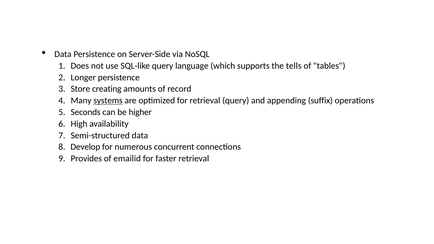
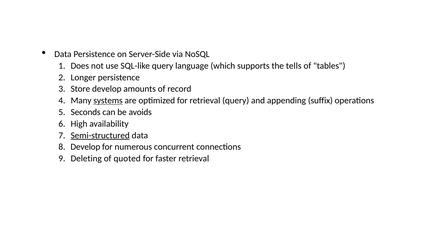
Store creating: creating -> develop
higher: higher -> avoids
Semi-structured underline: none -> present
Provides: Provides -> Deleting
emailid: emailid -> quoted
